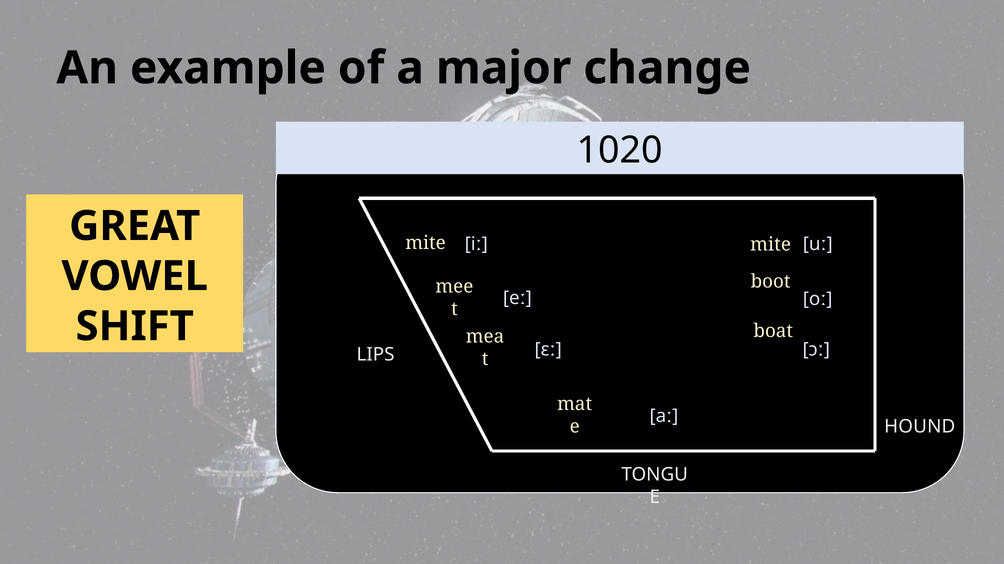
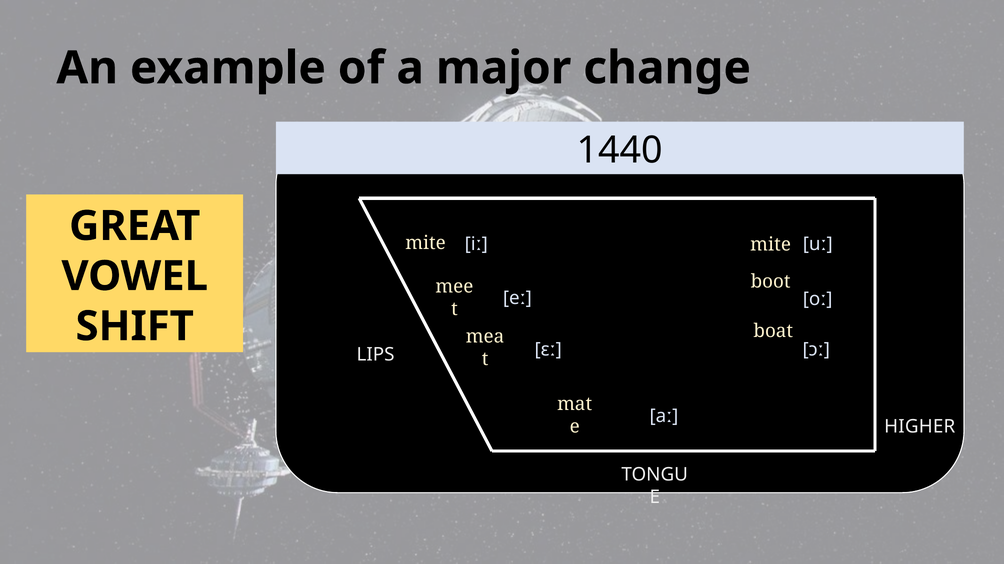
1020: 1020 -> 1440
HOUND: HOUND -> HIGHER
